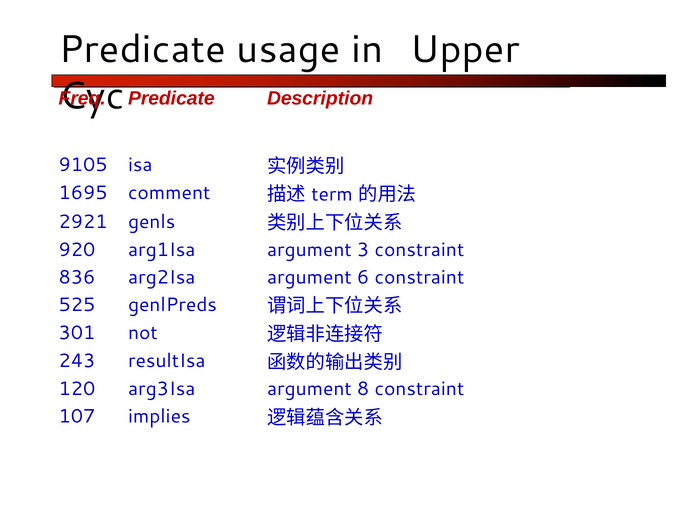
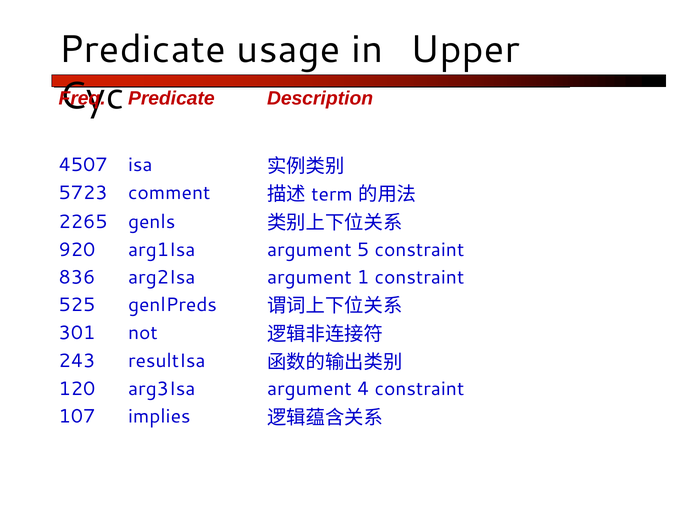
9105: 9105 -> 4507
1695: 1695 -> 5723
2921: 2921 -> 2265
3: 3 -> 5
6: 6 -> 1
8: 8 -> 4
